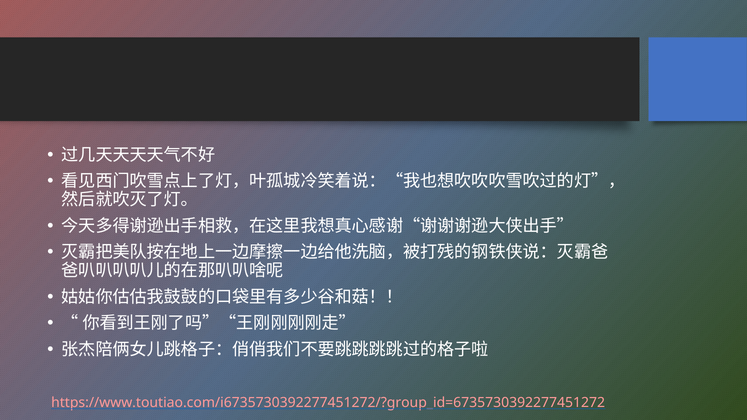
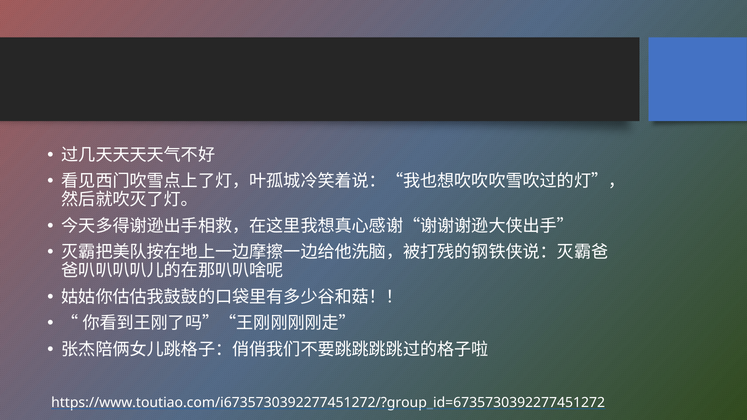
https://www.toutiao.com/i6735730392277451272/?group_id=6735730392277451272 colour: pink -> white
